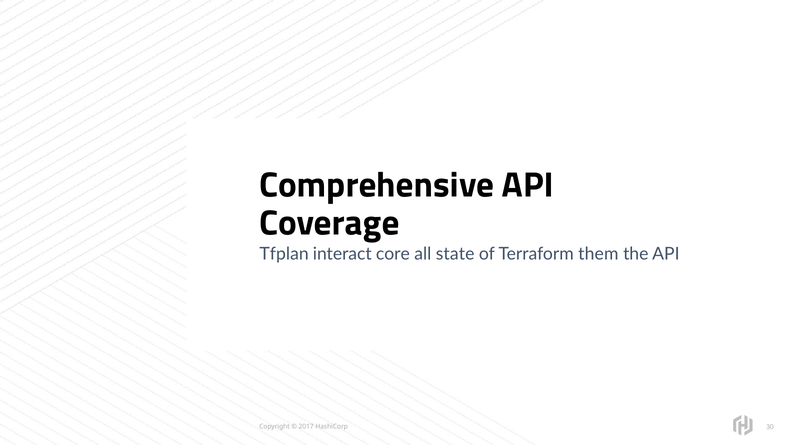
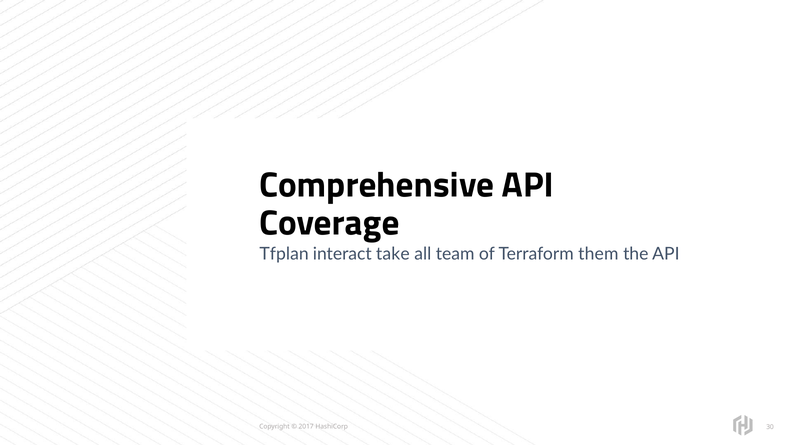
core: core -> take
state: state -> team
